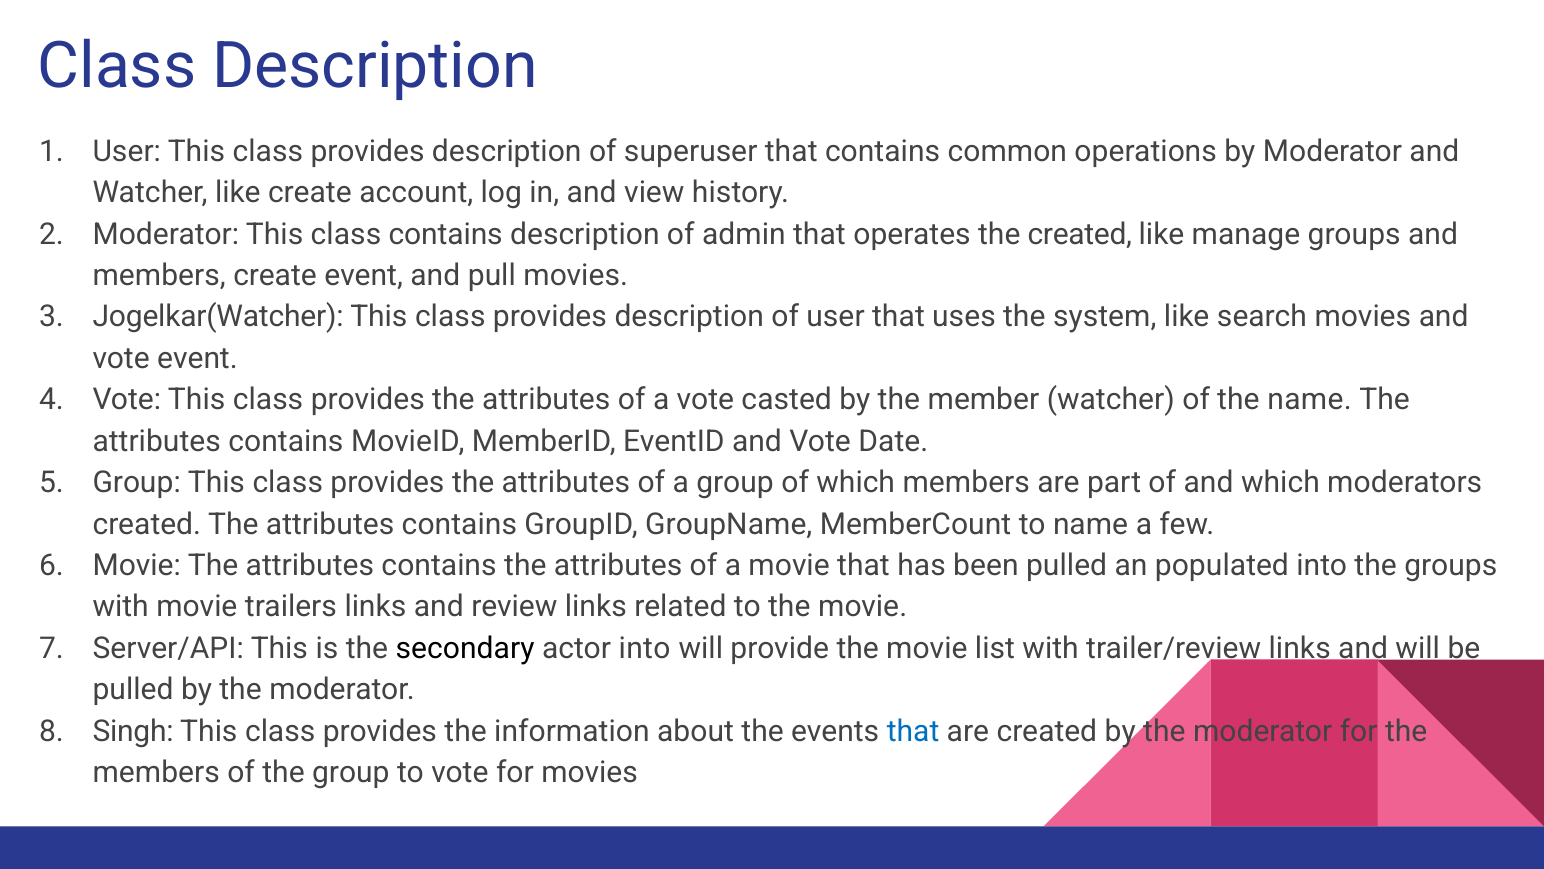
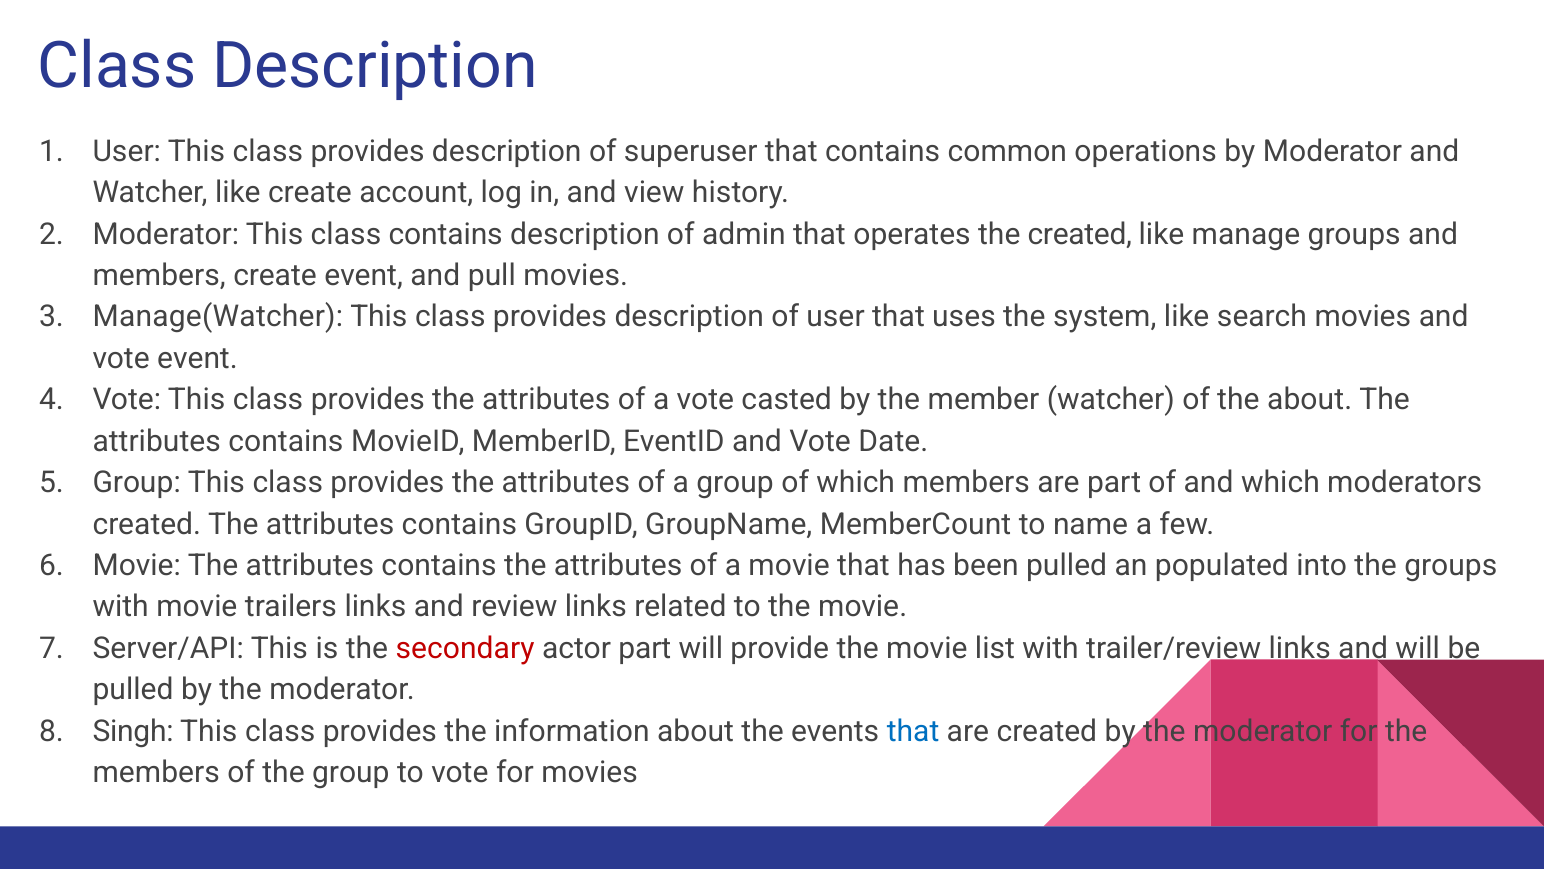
Jogelkar(Watcher: Jogelkar(Watcher -> Manage(Watcher
the name: name -> about
secondary colour: black -> red
actor into: into -> part
